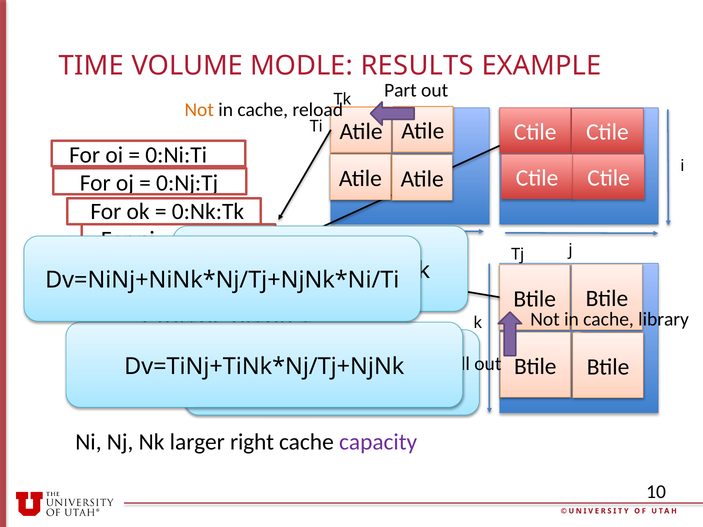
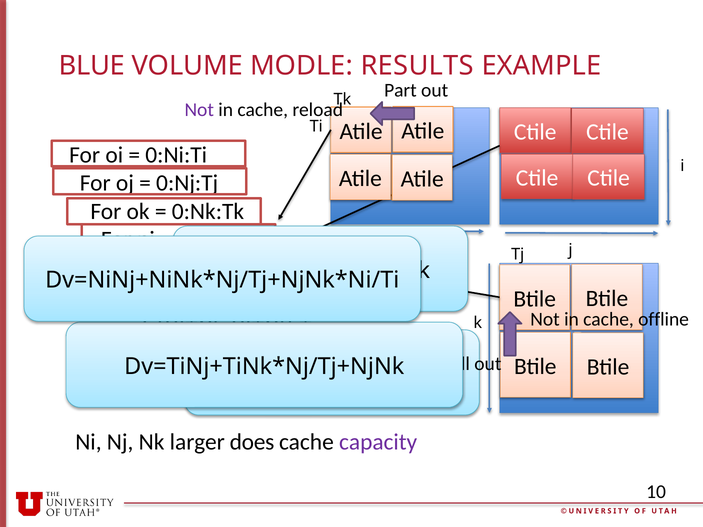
TIME: TIME -> BLUE
Not at (199, 110) colour: orange -> purple
library: library -> offline
right: right -> does
